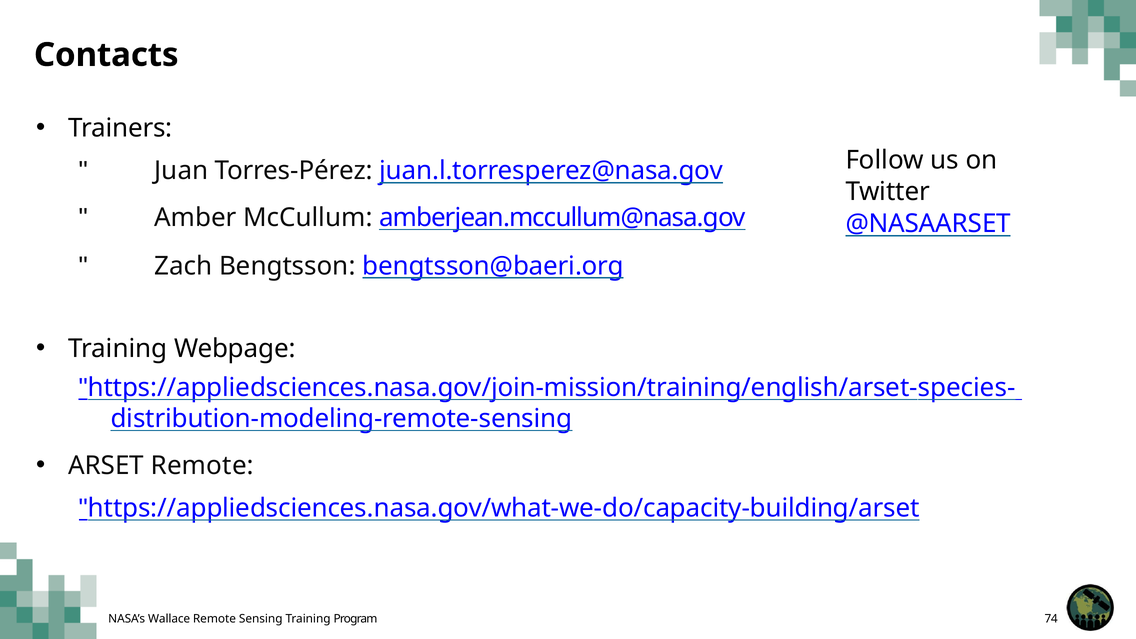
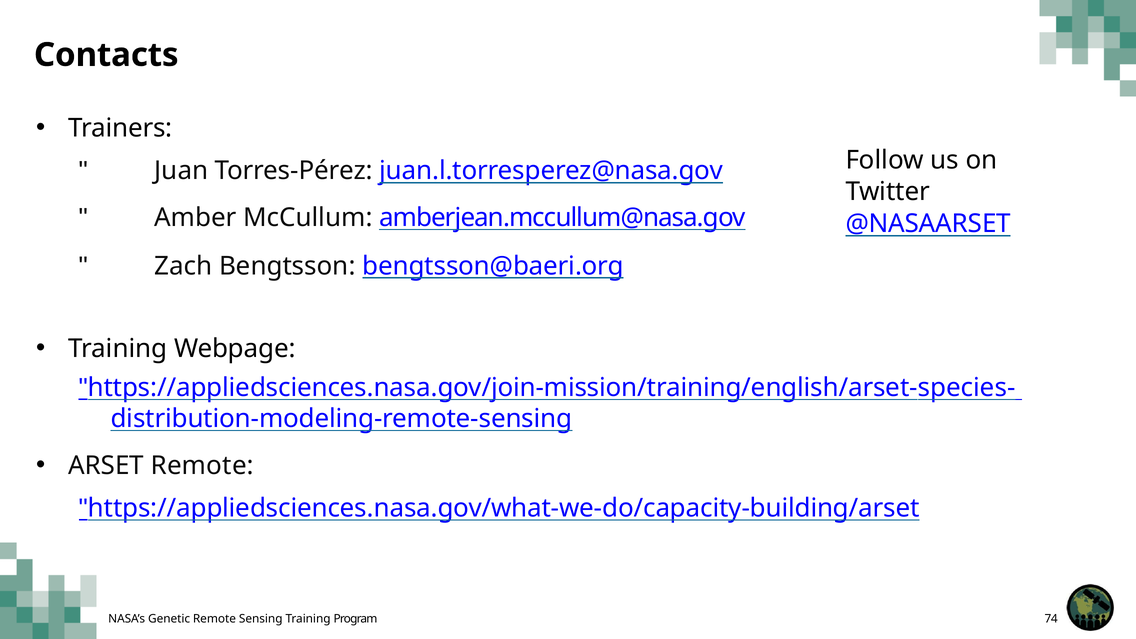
Wallace: Wallace -> Genetic
